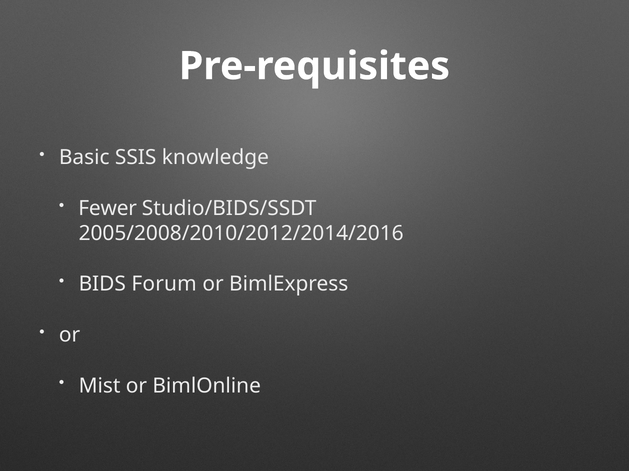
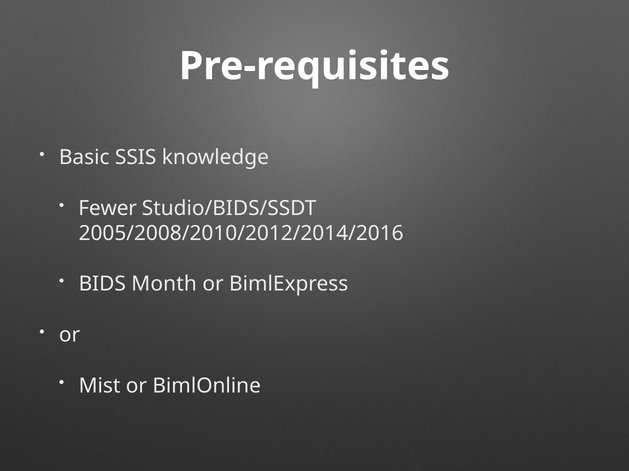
Forum: Forum -> Month
